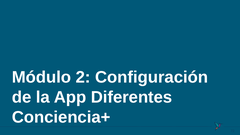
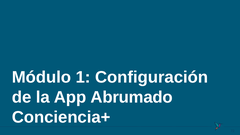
2: 2 -> 1
Diferentes: Diferentes -> Abrumado
